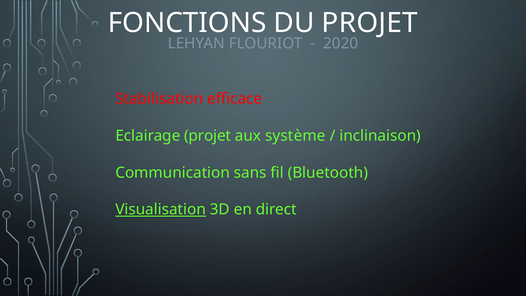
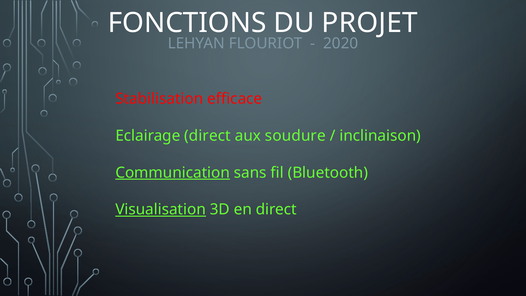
Eclairage projet: projet -> direct
système: système -> soudure
Communication underline: none -> present
